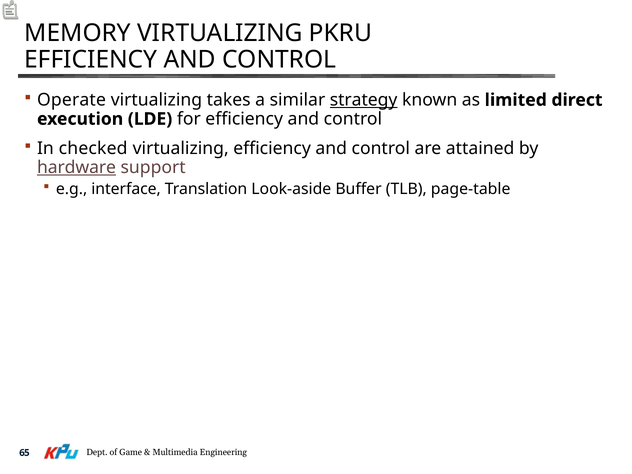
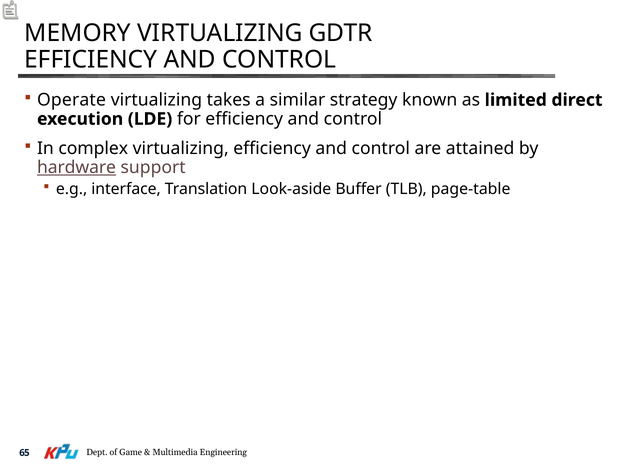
PKRU: PKRU -> GDTR
strategy underline: present -> none
checked: checked -> complex
